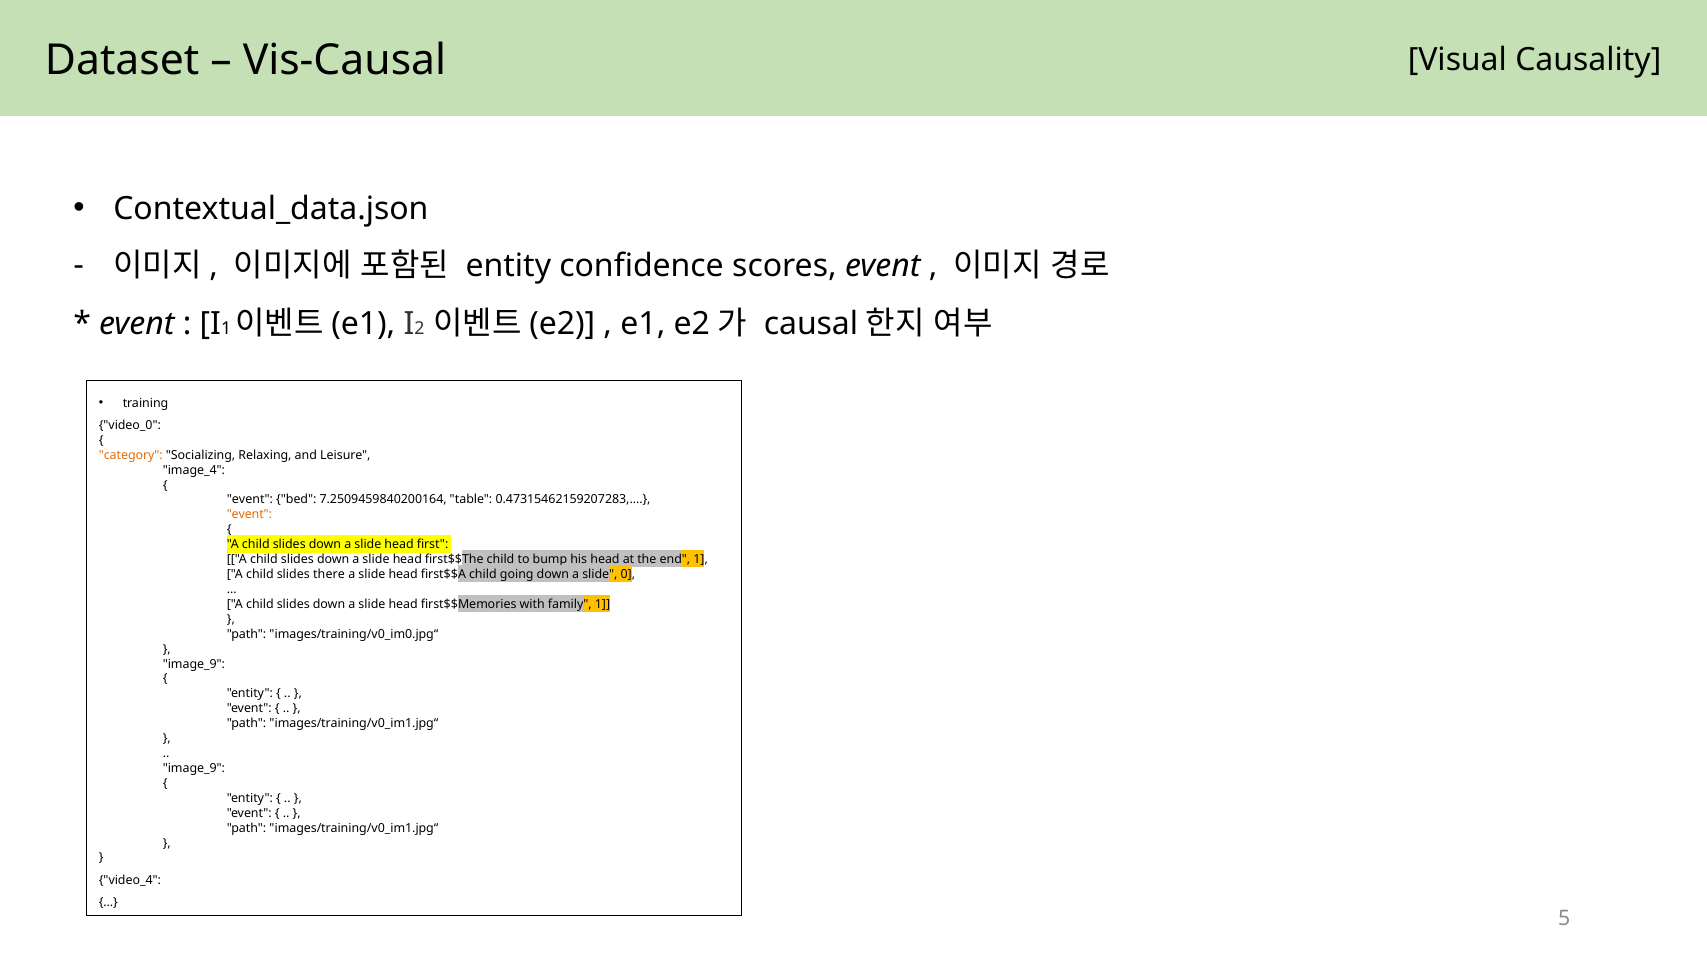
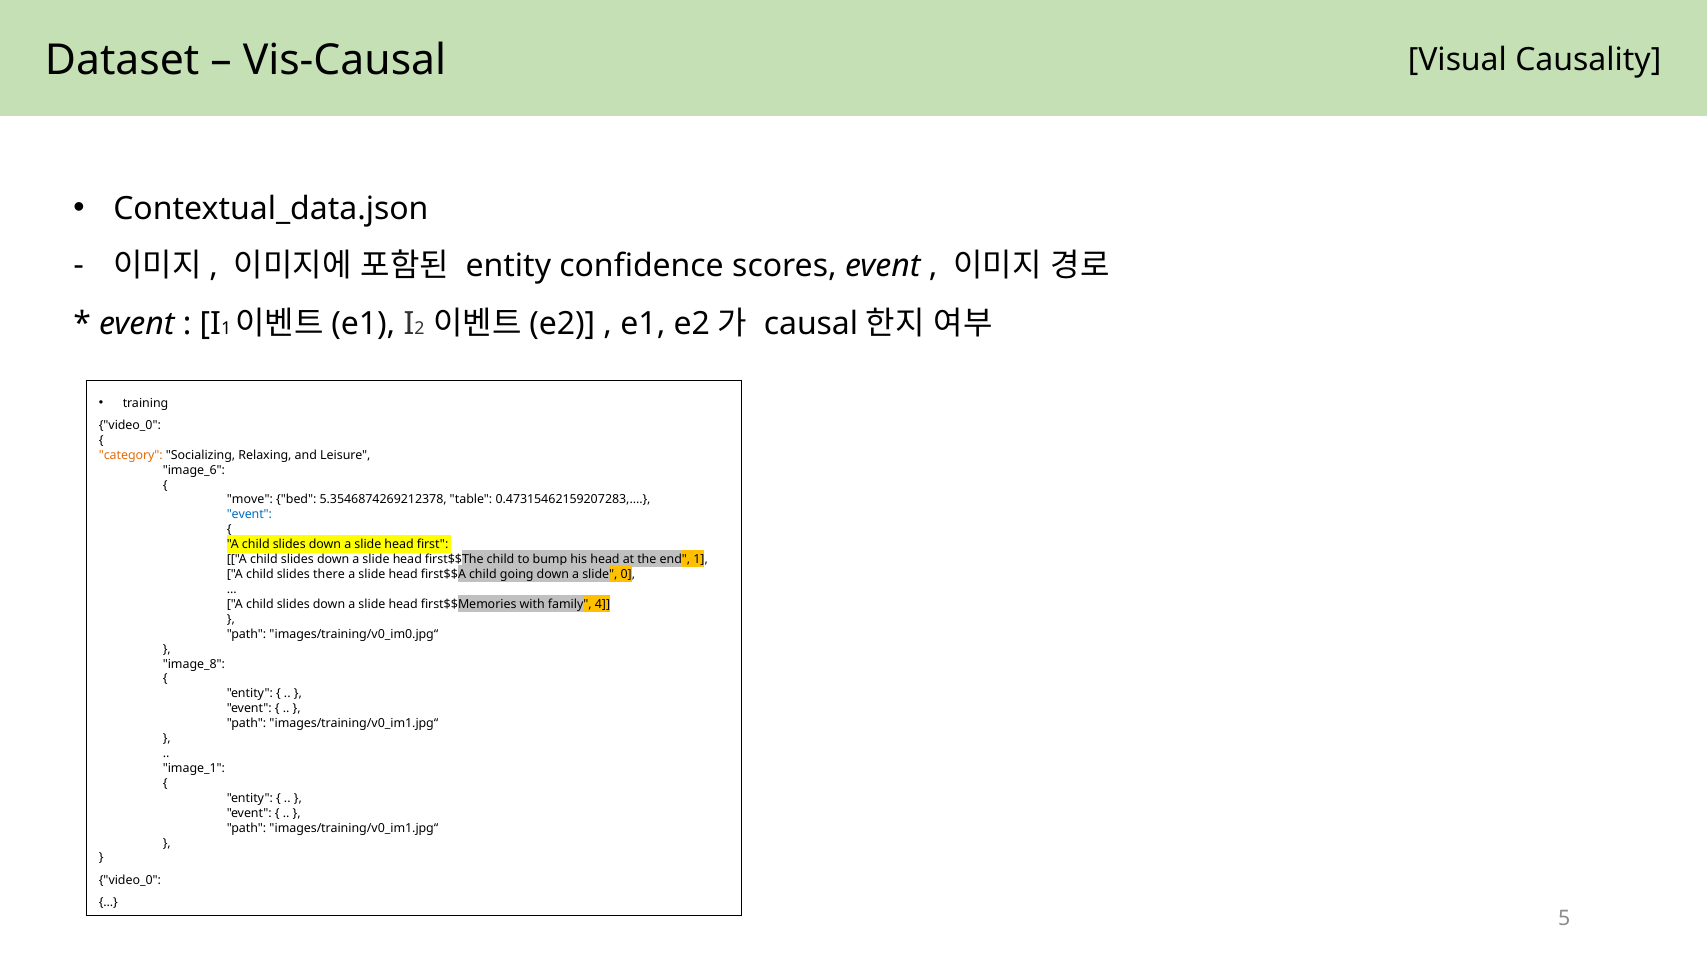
image_4: image_4 -> image_6
event at (250, 500): event -> move
7.2509459840200164: 7.2509459840200164 -> 5.3546874269212378
event at (249, 515) colour: orange -> blue
family 1: 1 -> 4
image_9 at (194, 664): image_9 -> image_8
image_9 at (194, 769): image_9 -> image_1
video_4 at (130, 880): video_4 -> video_0
